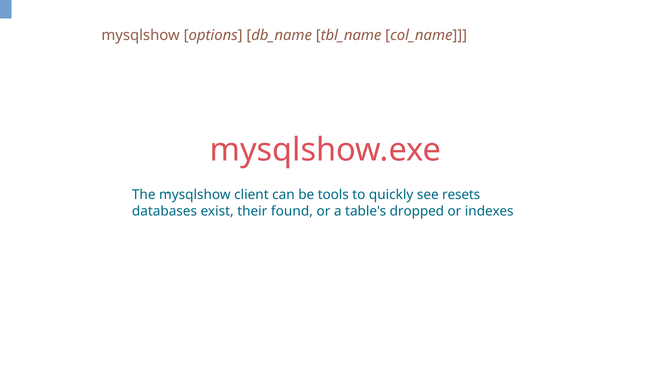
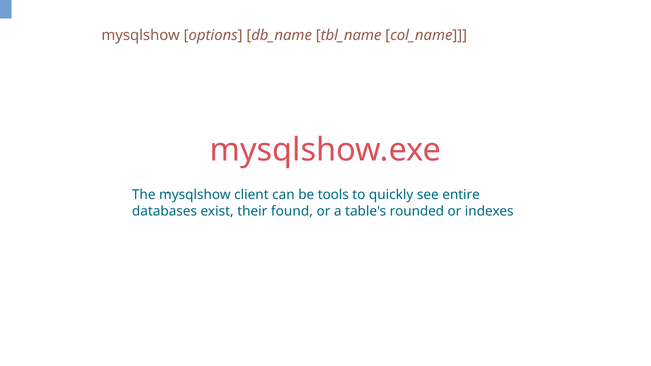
resets: resets -> entire
dropped: dropped -> rounded
